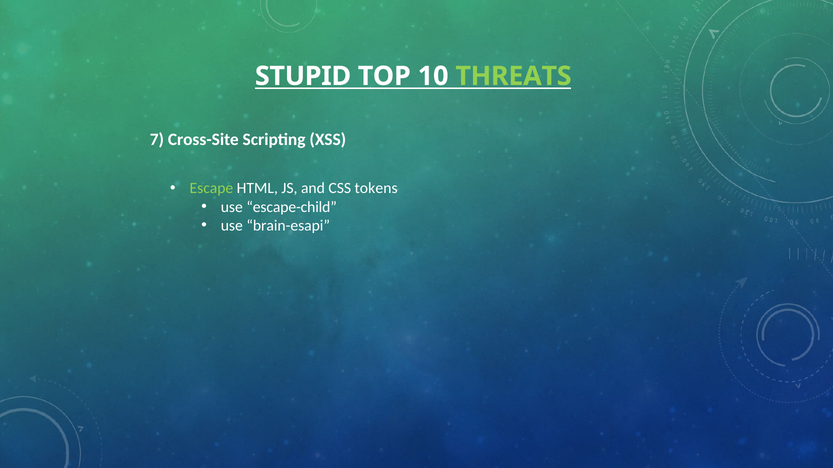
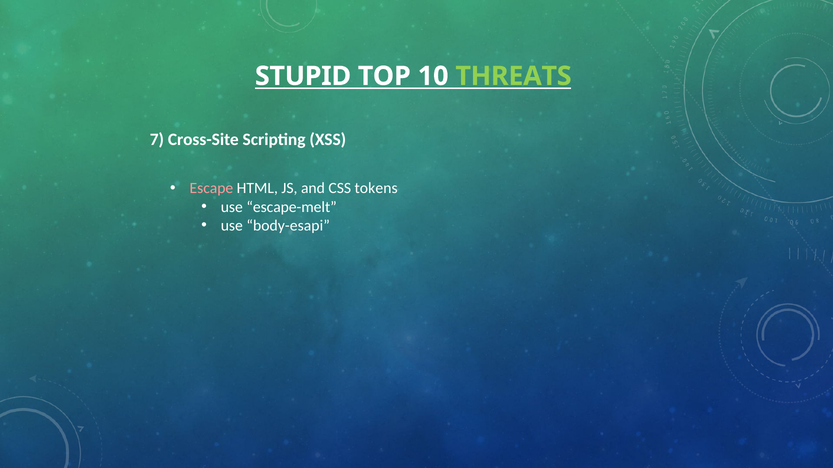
Escape colour: light green -> pink
escape-child: escape-child -> escape-melt
brain-esapi: brain-esapi -> body-esapi
